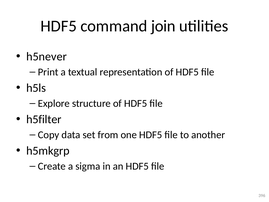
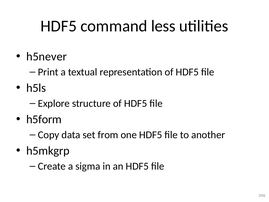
join: join -> less
h5filter: h5filter -> h5form
